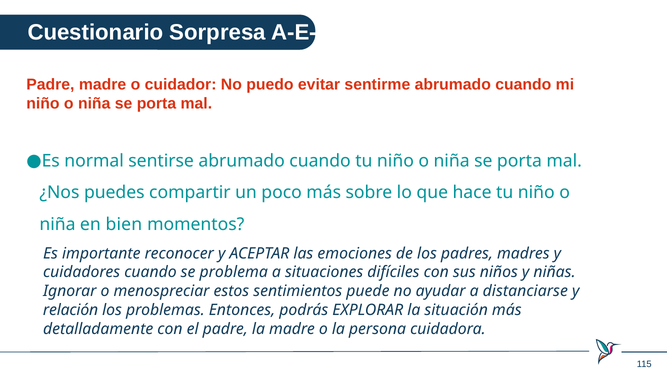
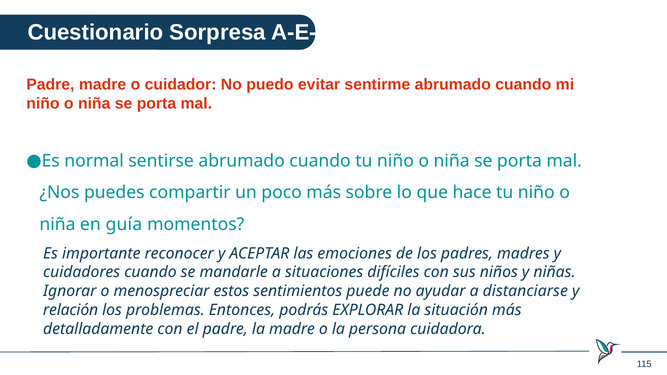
bien: bien -> guía
problema: problema -> mandarle
